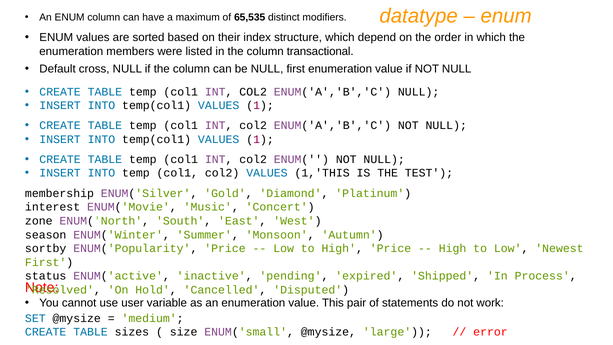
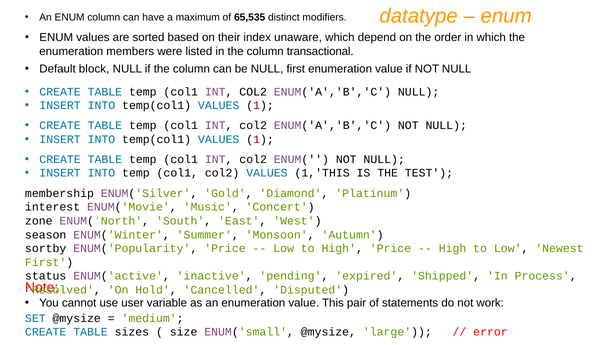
structure: structure -> unaware
cross: cross -> block
